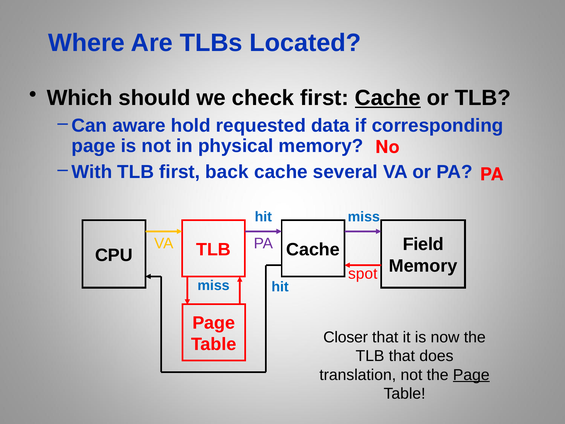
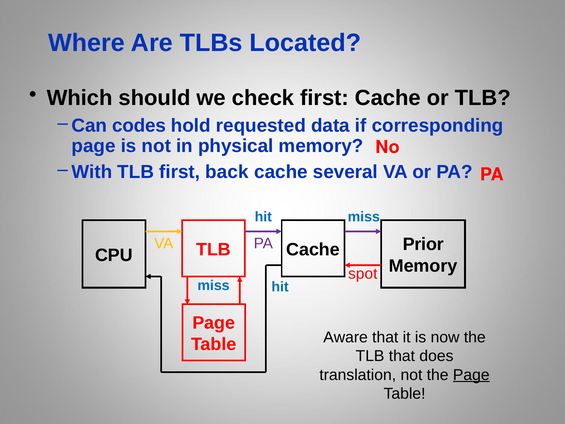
Cache at (388, 98) underline: present -> none
aware: aware -> codes
Field: Field -> Prior
Closer: Closer -> Aware
